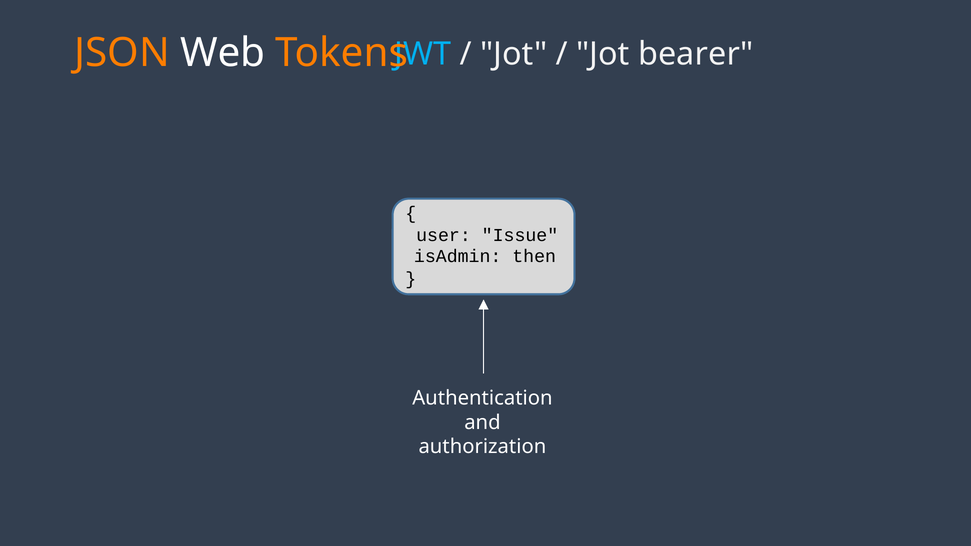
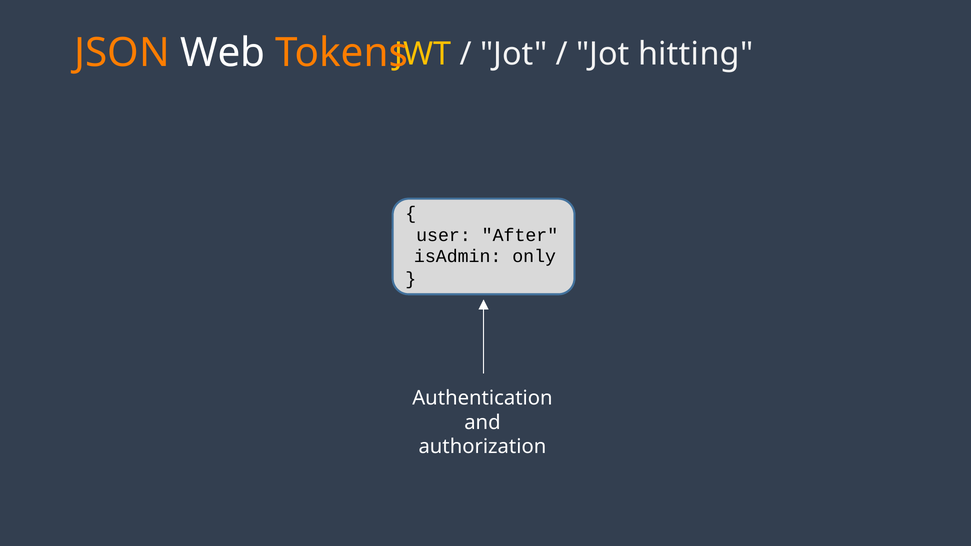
JWT colour: light blue -> yellow
bearer: bearer -> hitting
user Issue: Issue -> After
then: then -> only
